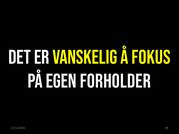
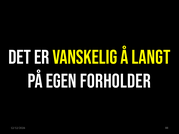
FOKUS: FOKUS -> LANGT
